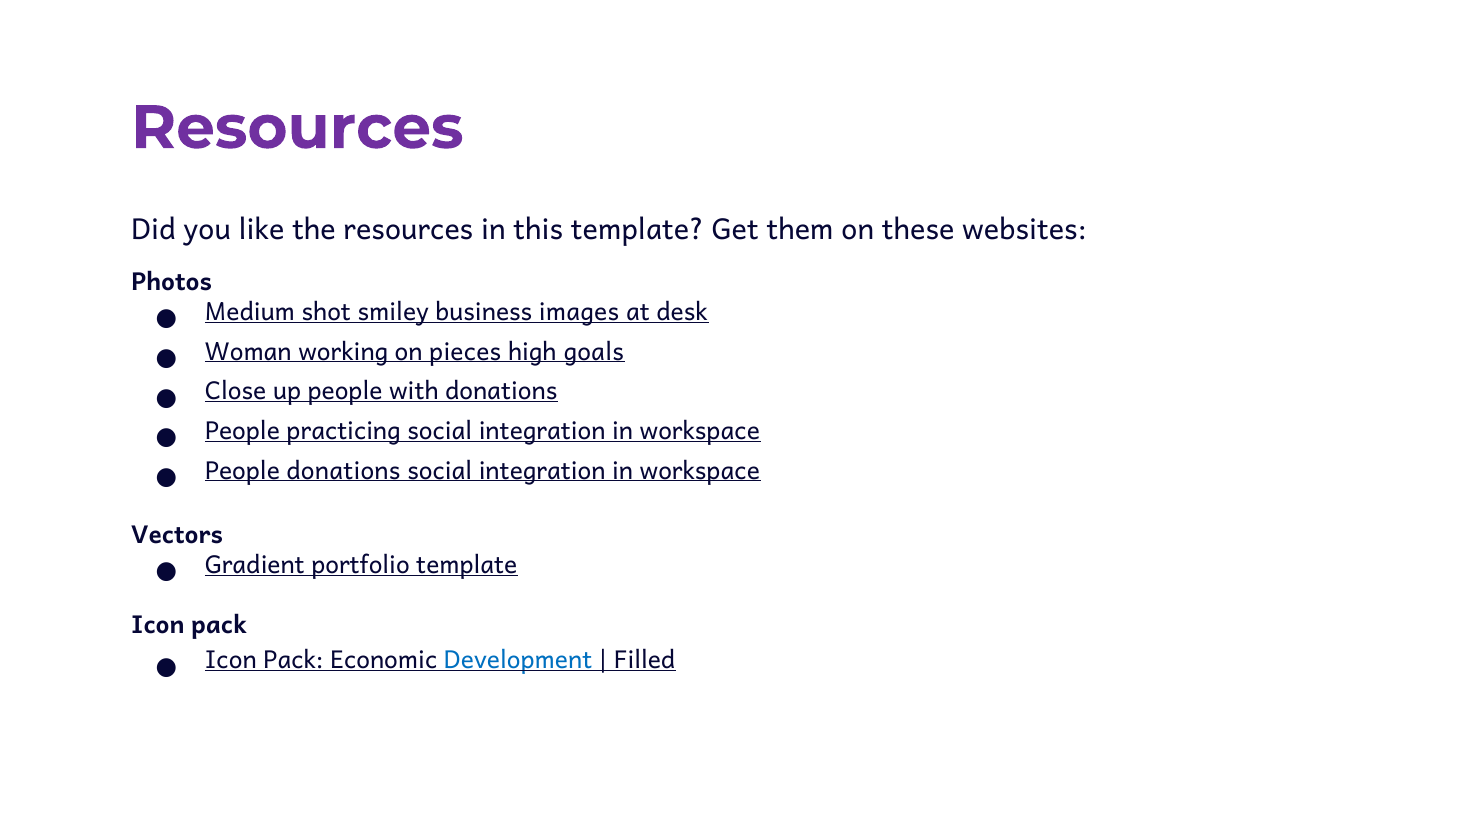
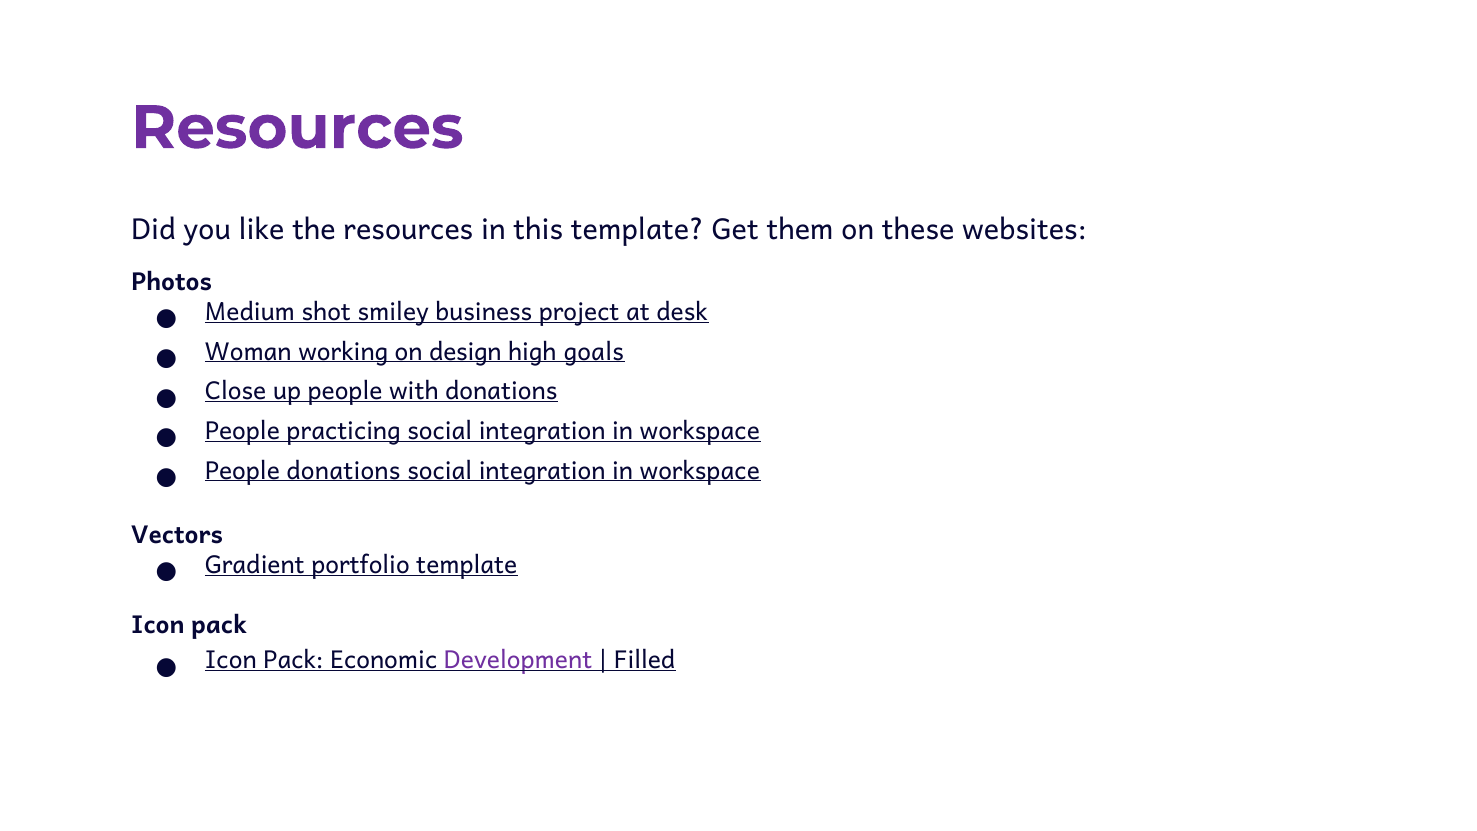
images: images -> project
pieces: pieces -> design
Development colour: blue -> purple
